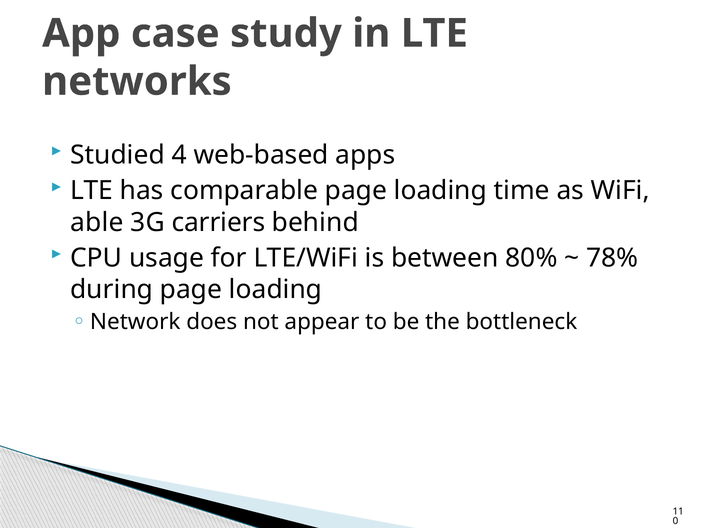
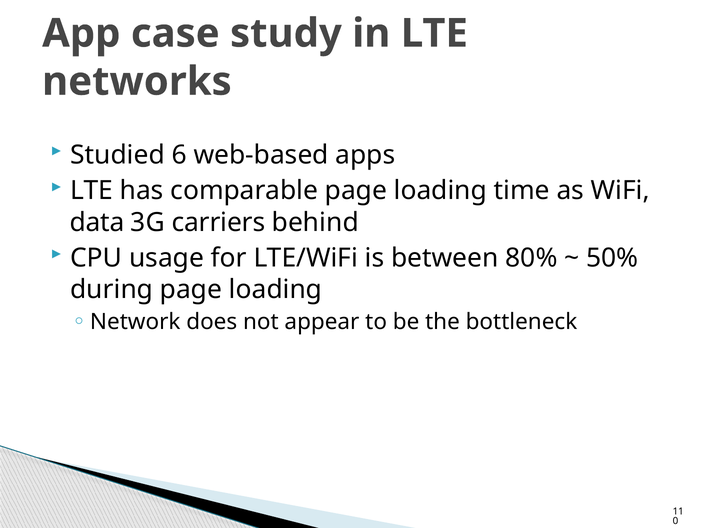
4: 4 -> 6
able: able -> data
78%: 78% -> 50%
